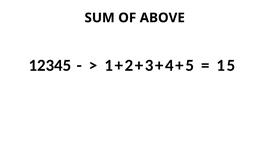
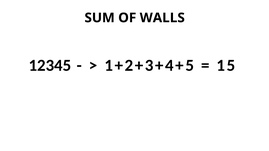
ABOVE: ABOVE -> WALLS
